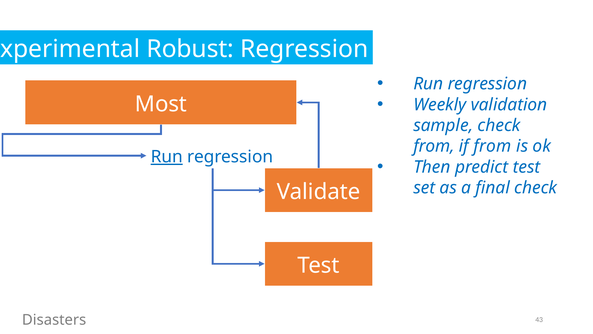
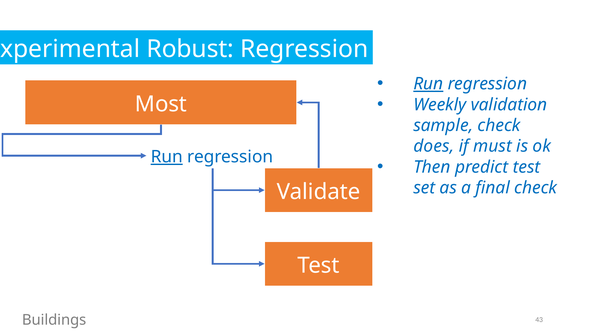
Run at (428, 84) underline: none -> present
from at (434, 146): from -> does
if from: from -> must
Disasters: Disasters -> Buildings
